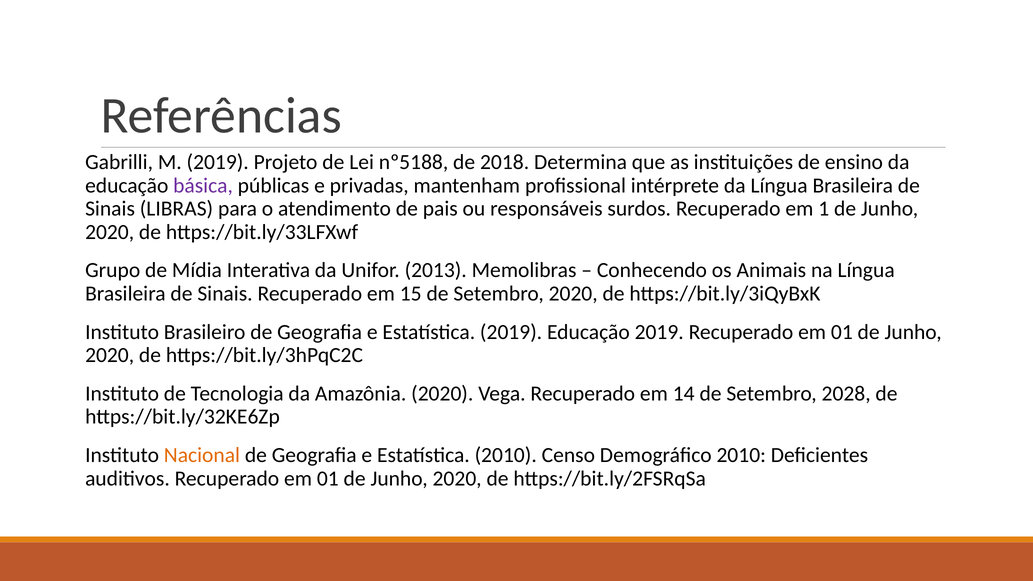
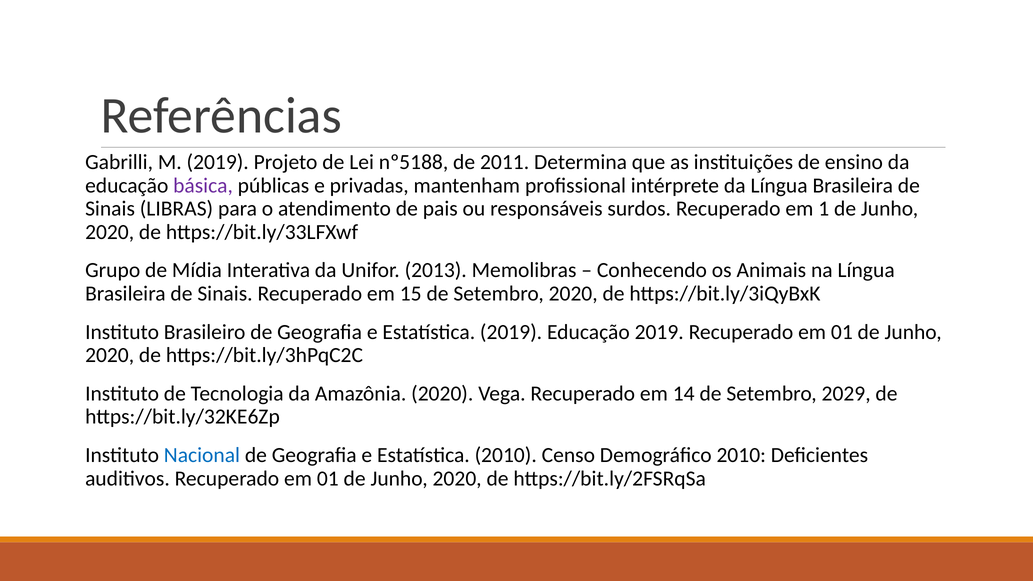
2018: 2018 -> 2011
2028: 2028 -> 2029
Nacional colour: orange -> blue
